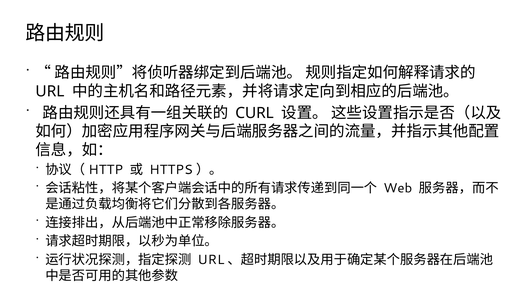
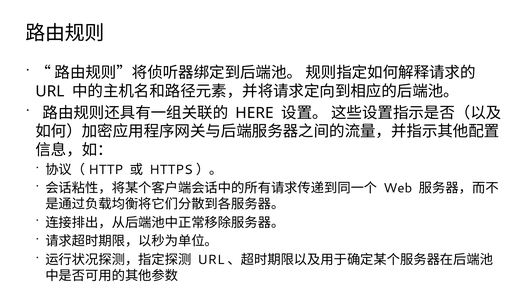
CURL: CURL -> HERE
